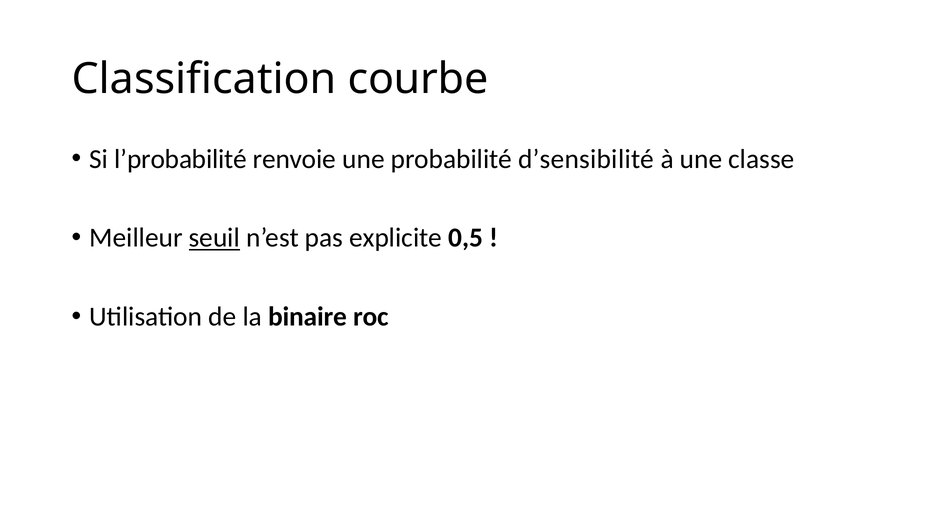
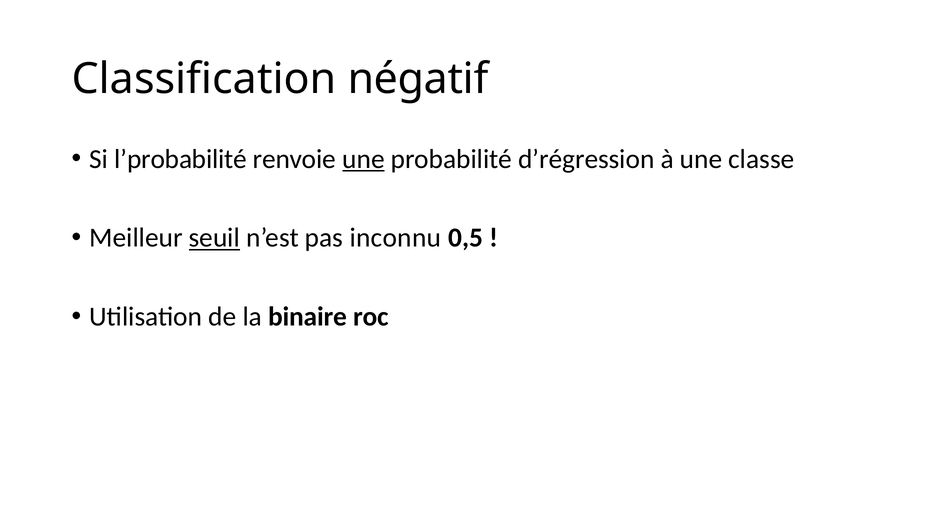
courbe: courbe -> négatif
une at (364, 159) underline: none -> present
d’sensibilité: d’sensibilité -> d’régression
explicite: explicite -> inconnu
